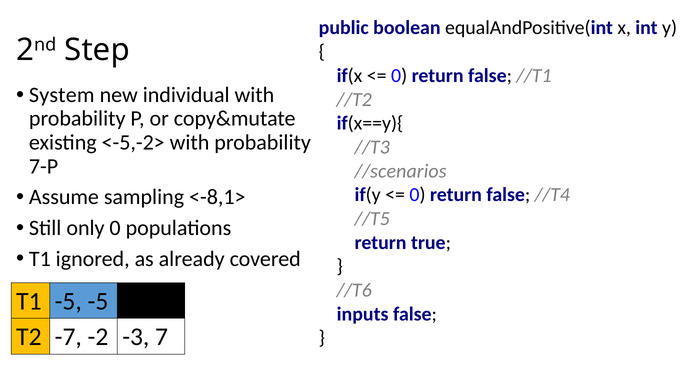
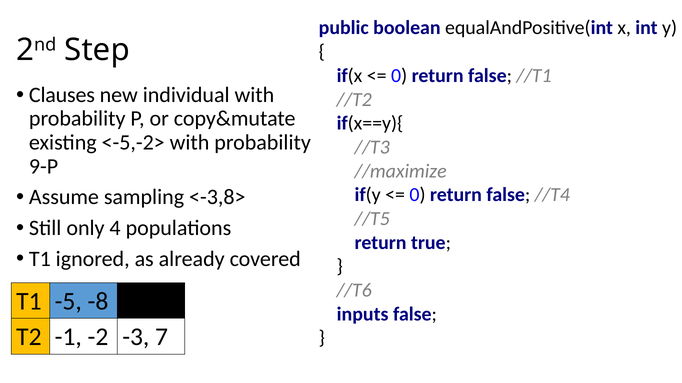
System: System -> Clauses
7-P: 7-P -> 9-P
//scenarios: //scenarios -> //maximize
<-8,1>: <-8,1> -> <-3,8>
only 0: 0 -> 4
-5 -5: -5 -> -8
-7: -7 -> -1
